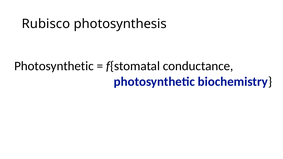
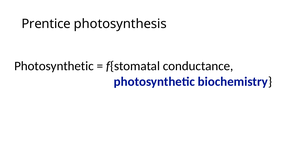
Rubisco: Rubisco -> Prentice
